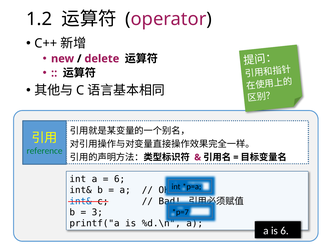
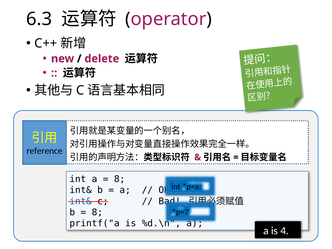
1.2: 1.2 -> 6.3
reference colour: green -> black
6 at (120, 179): 6 -> 8
3 at (97, 212): 3 -> 8
is 6: 6 -> 4
